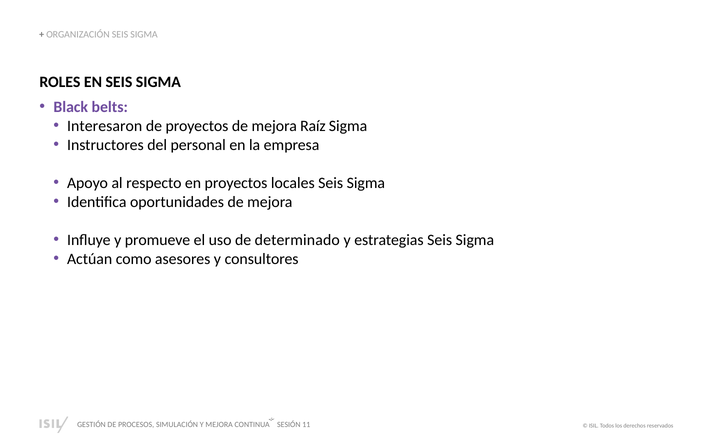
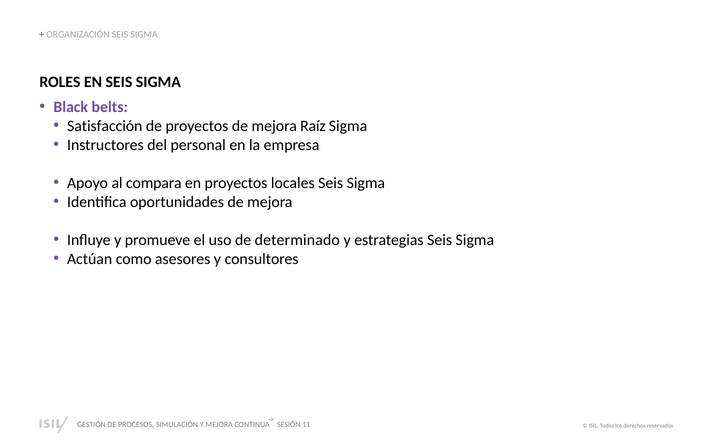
Interesaron: Interesaron -> Satisfacción
respecto: respecto -> compara
